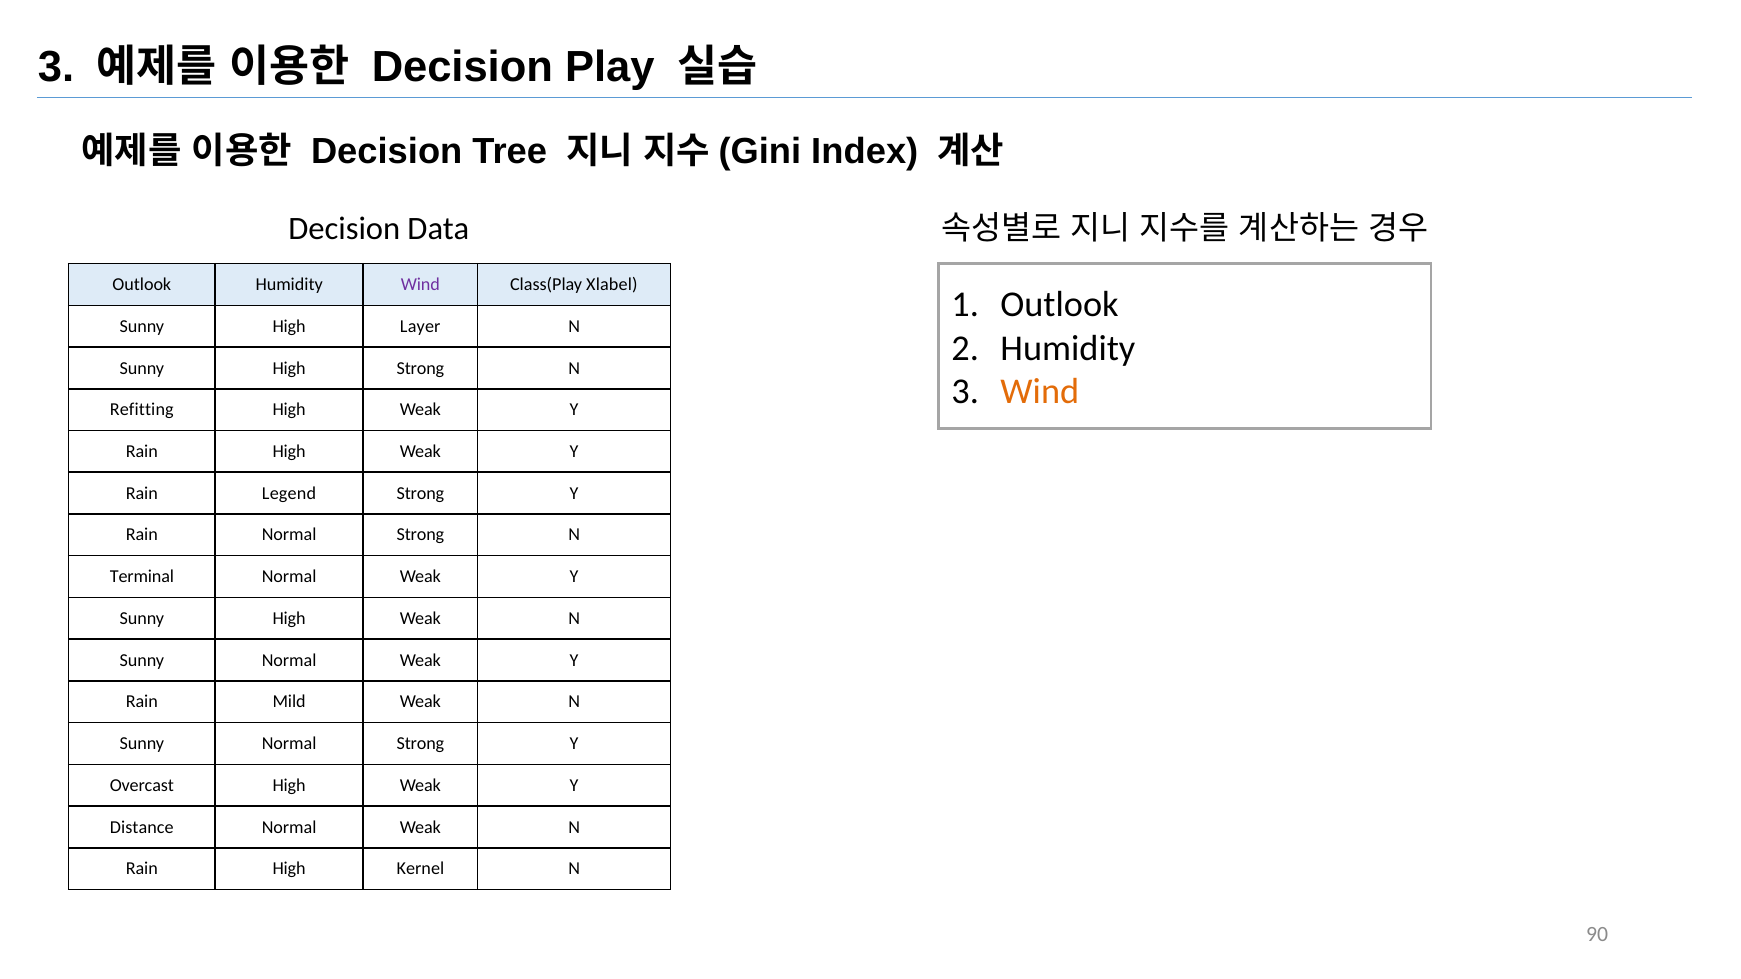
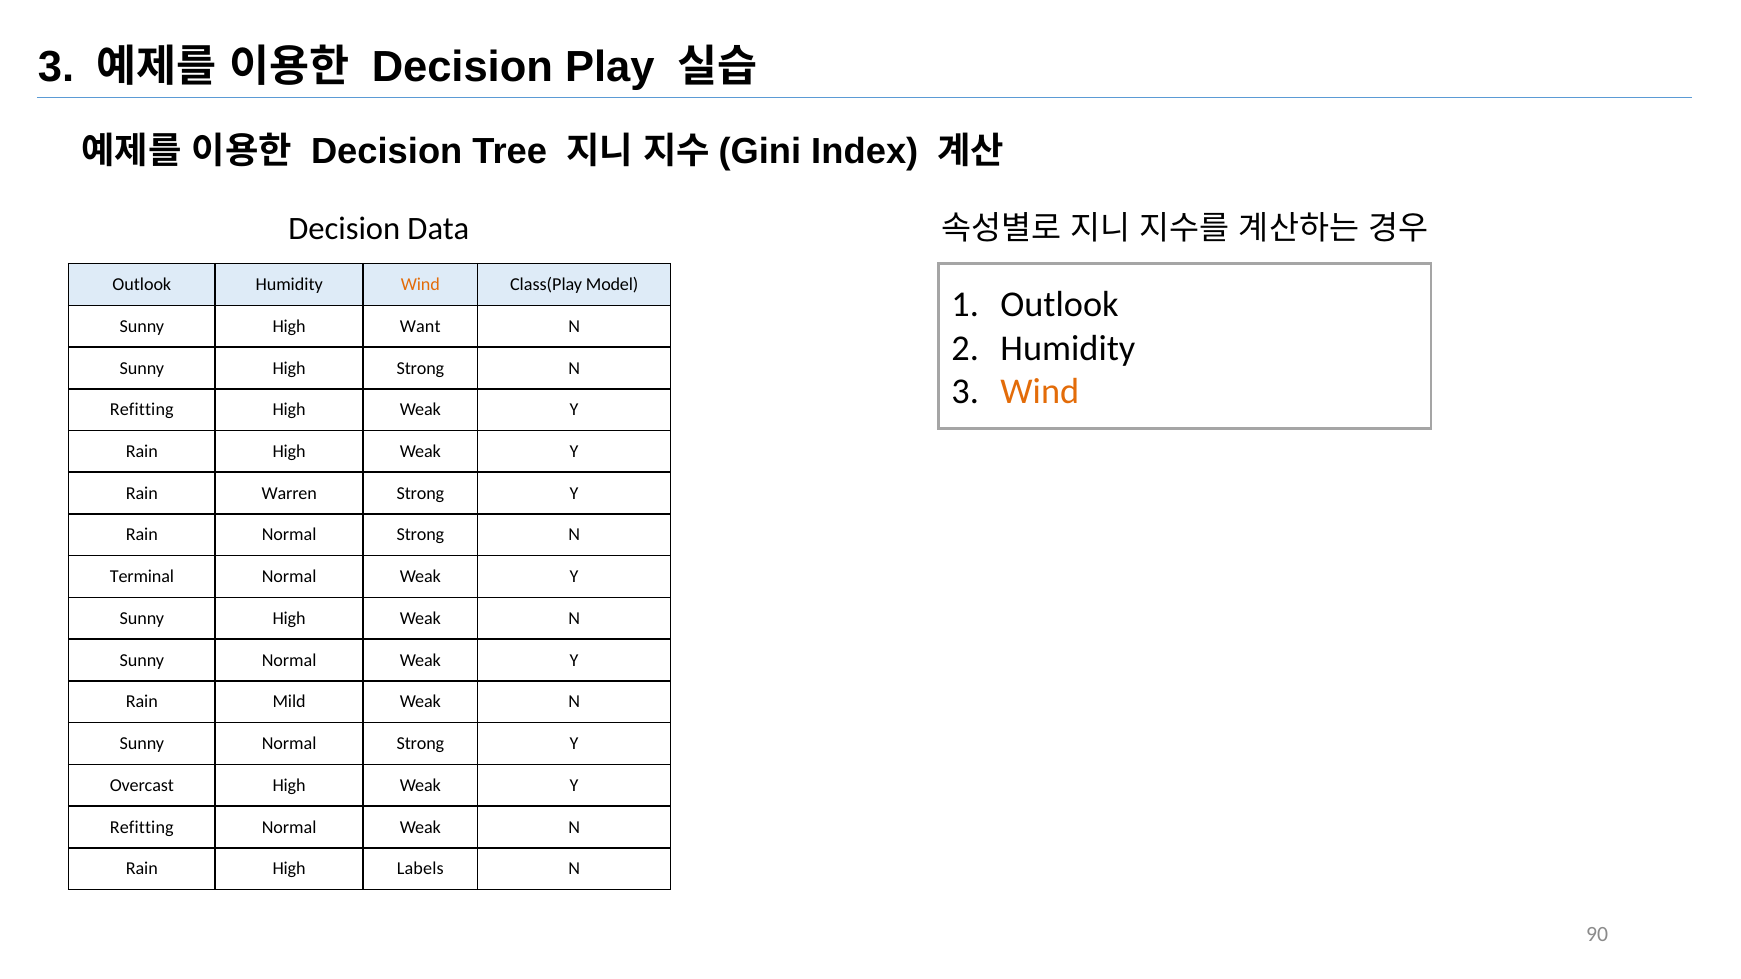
Wind at (420, 285) colour: purple -> orange
Xlabel: Xlabel -> Model
Layer: Layer -> Want
Legend: Legend -> Warren
Distance at (142, 827): Distance -> Refitting
Kernel: Kernel -> Labels
